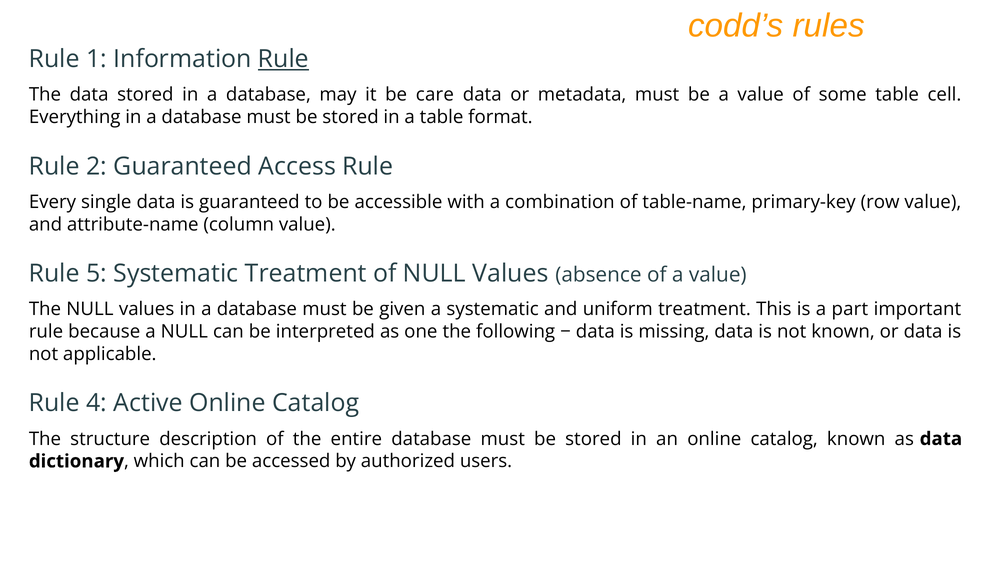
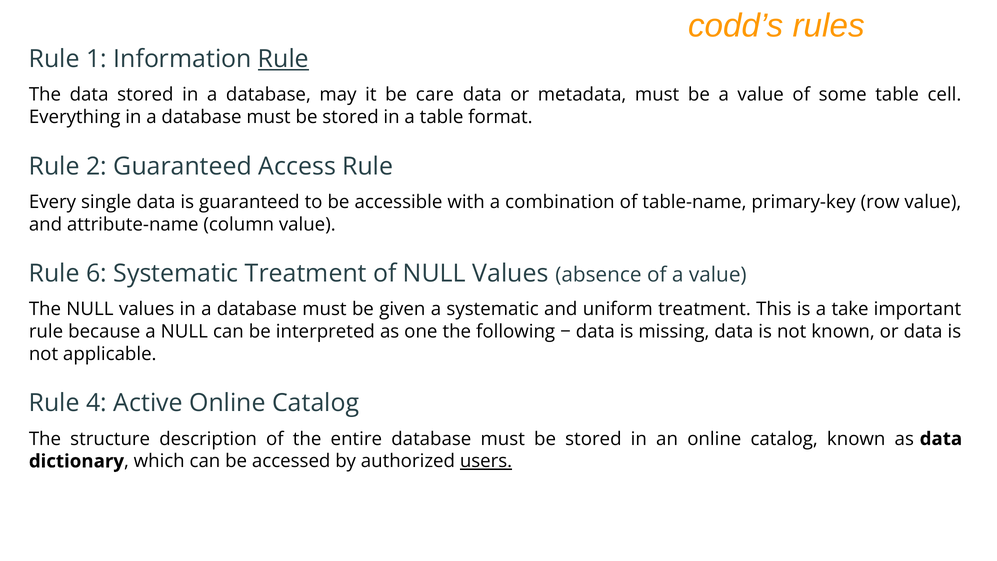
5: 5 -> 6
part: part -> take
users underline: none -> present
